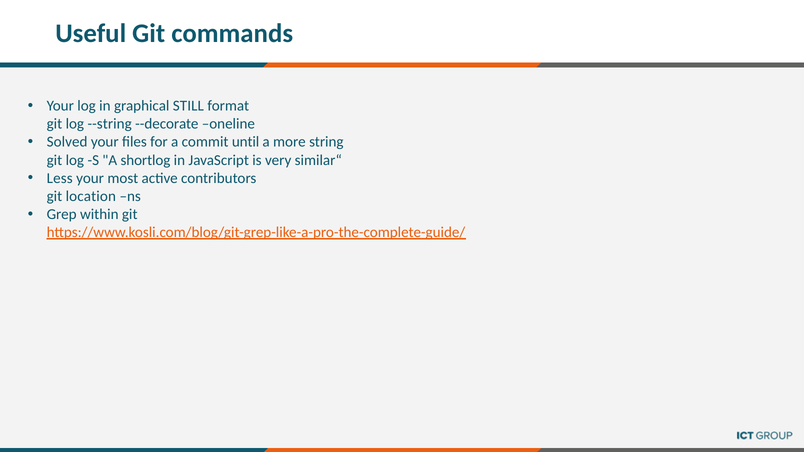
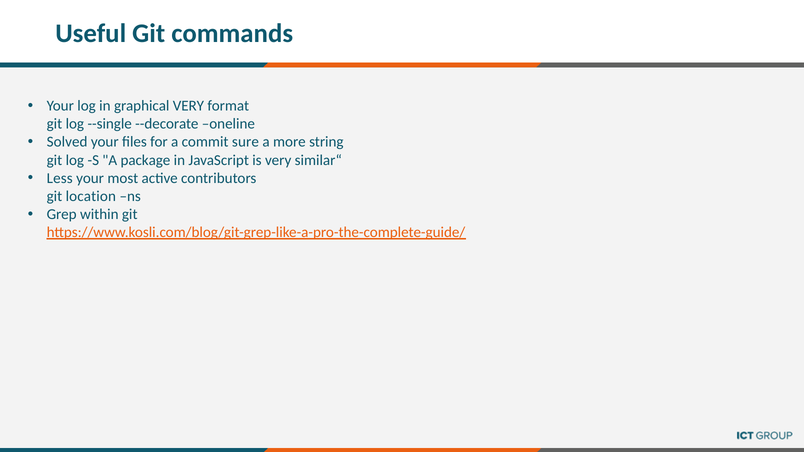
graphical STILL: STILL -> VERY
--string: --string -> --single
until: until -> sure
shortlog: shortlog -> package
